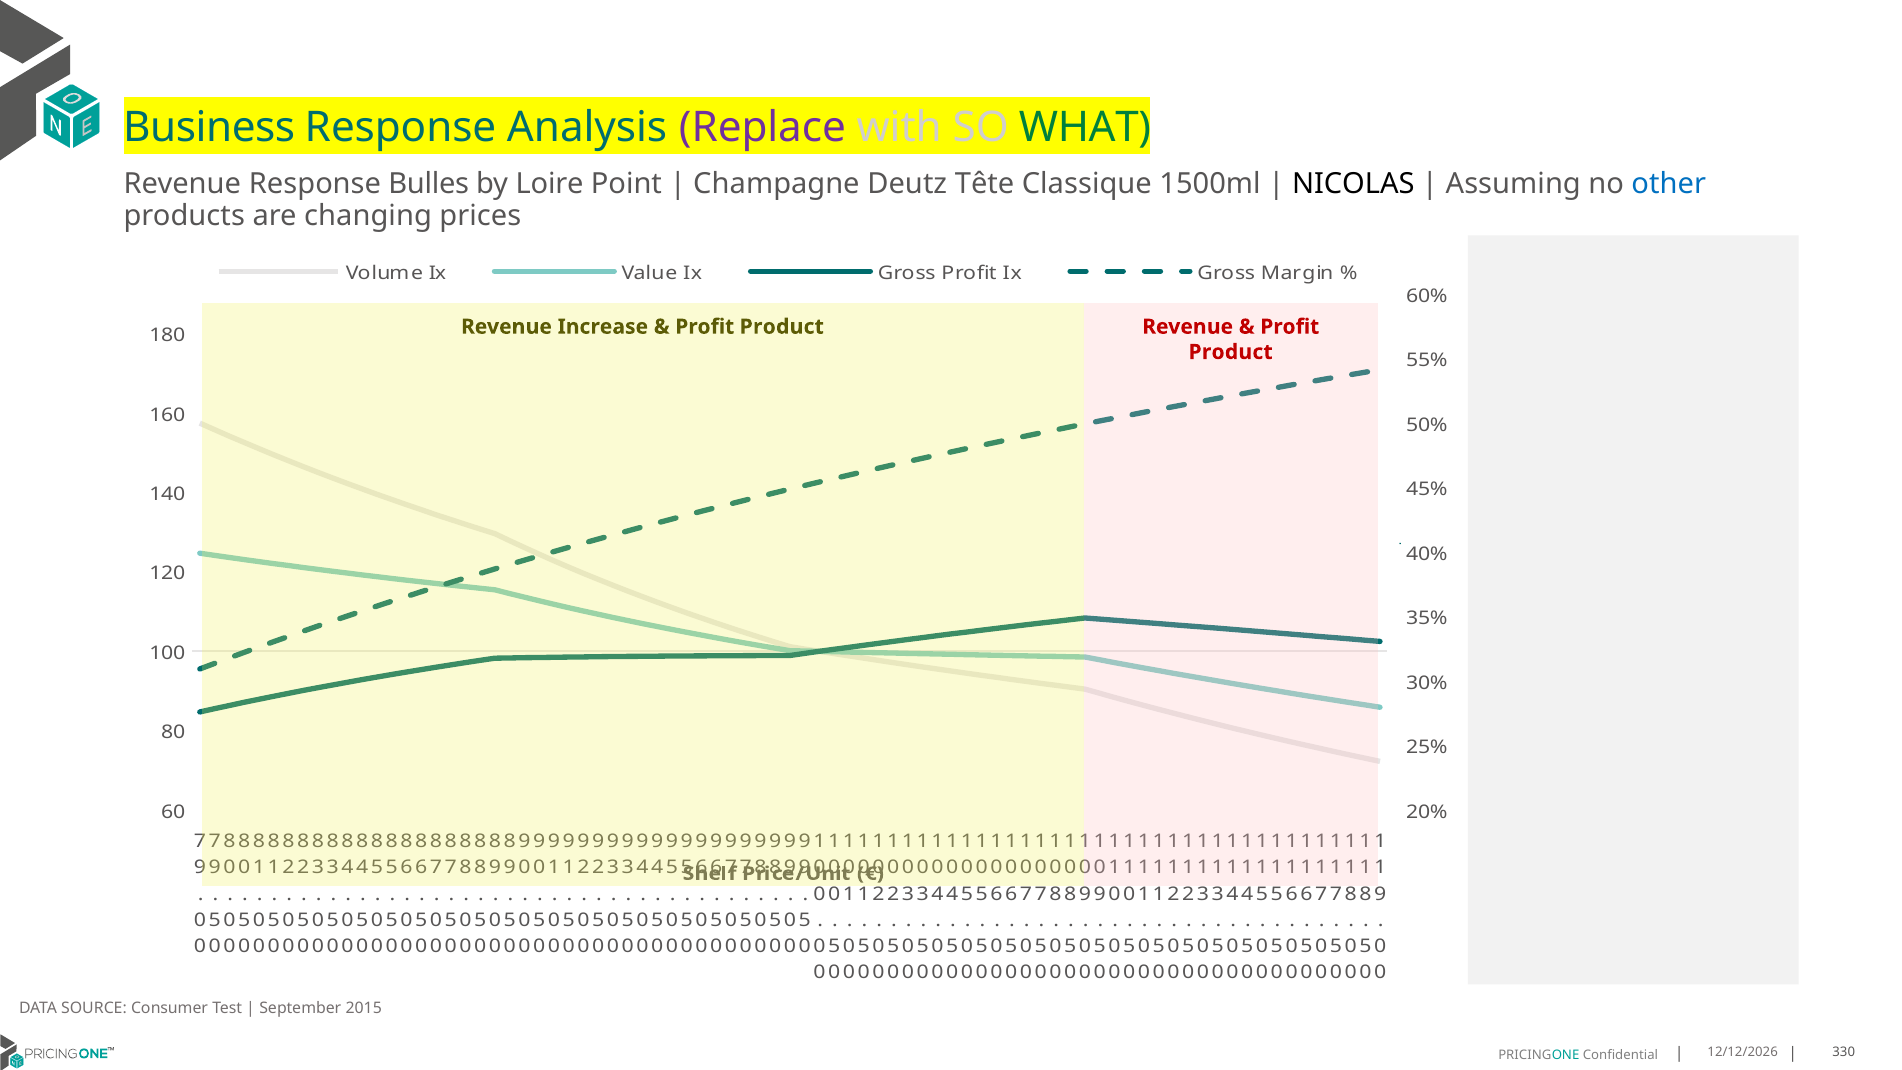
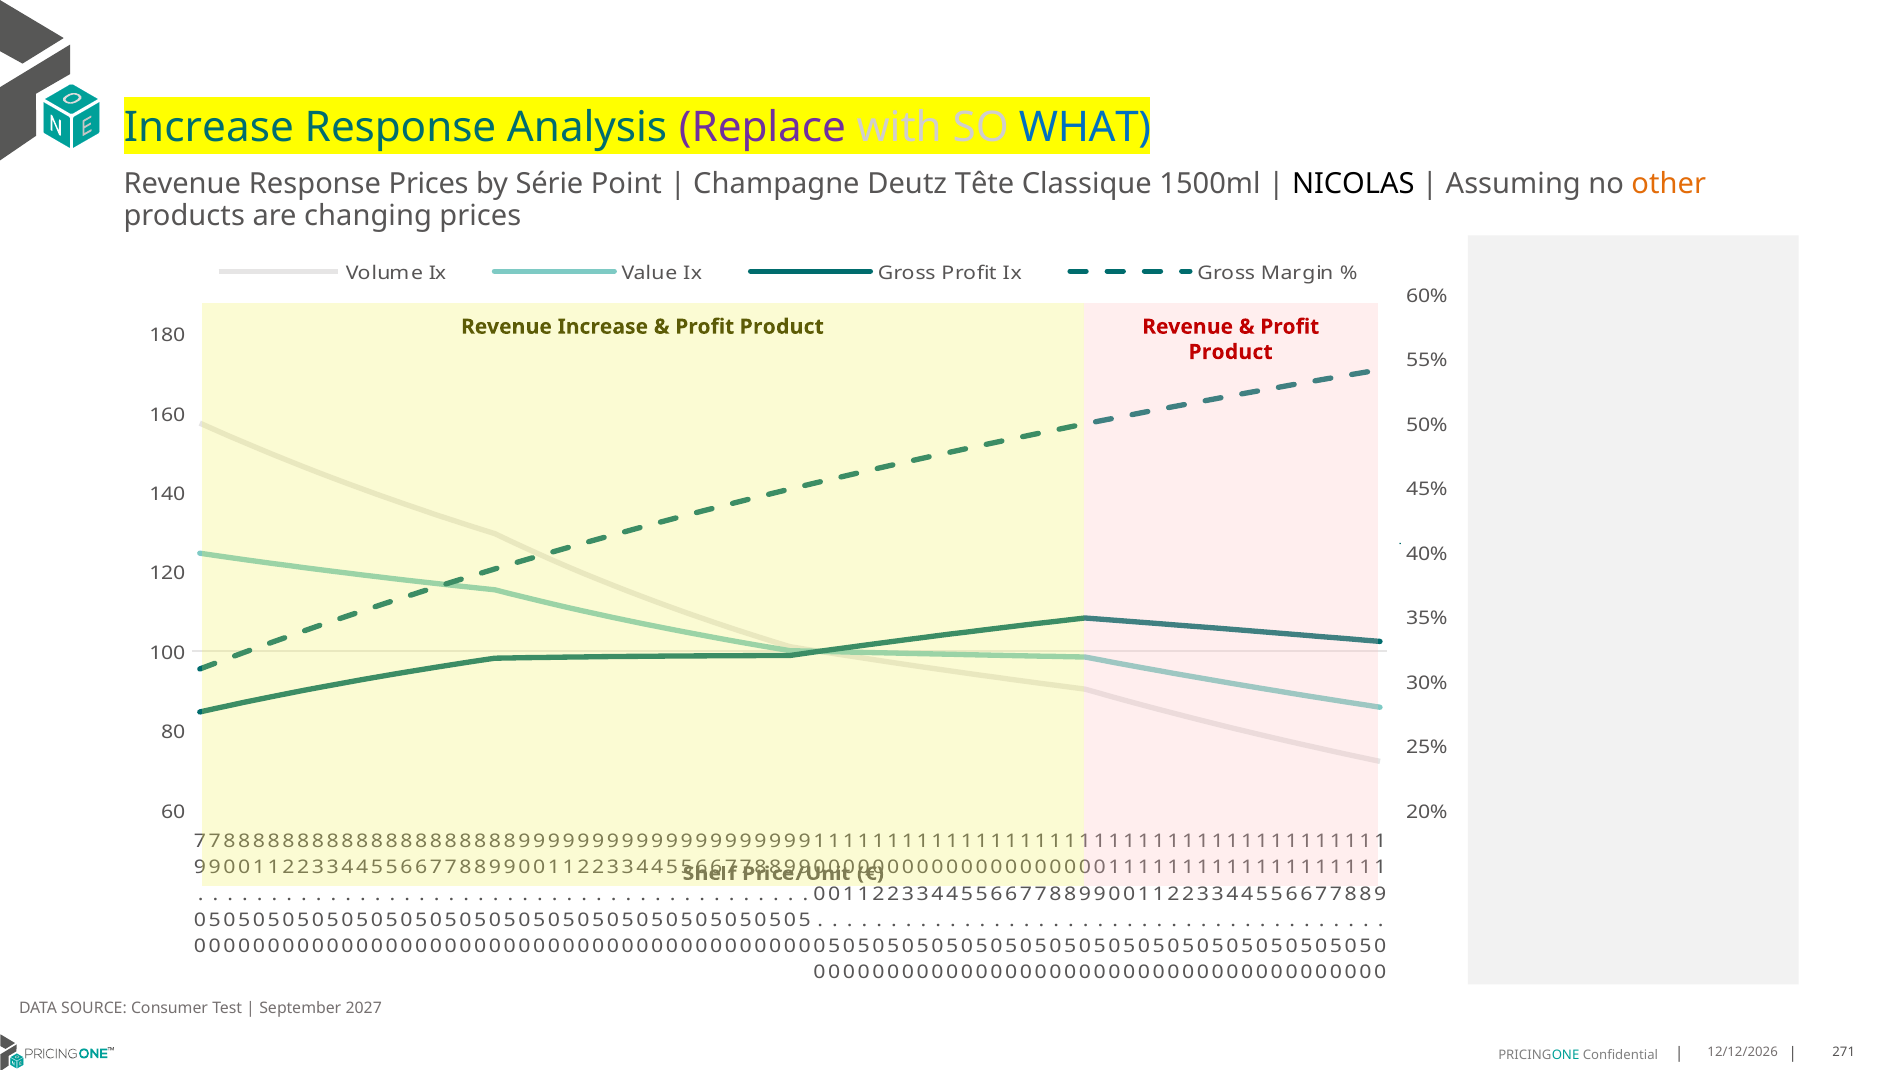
Business at (209, 128): Business -> Increase
WHAT colour: green -> blue
Response Bulles: Bulles -> Prices
Loire: Loire -> Série
other colour: blue -> orange
2015: 2015 -> 2027
330: 330 -> 271
